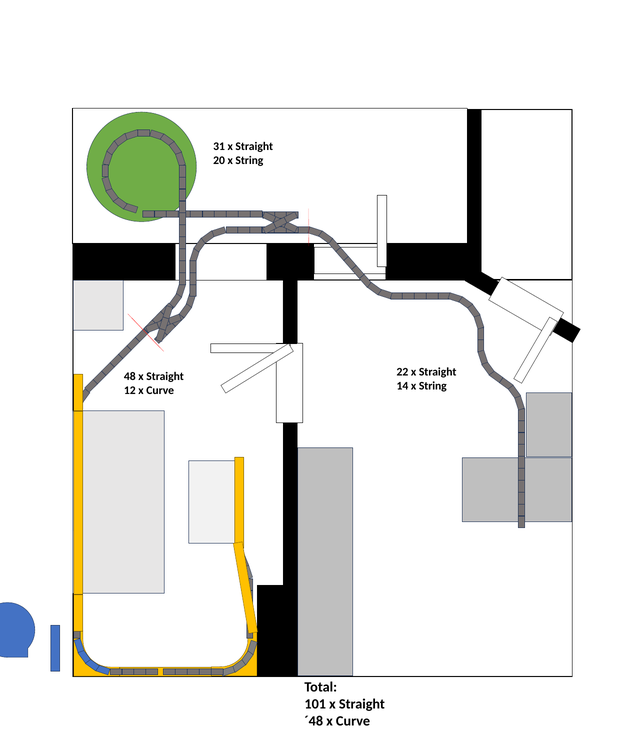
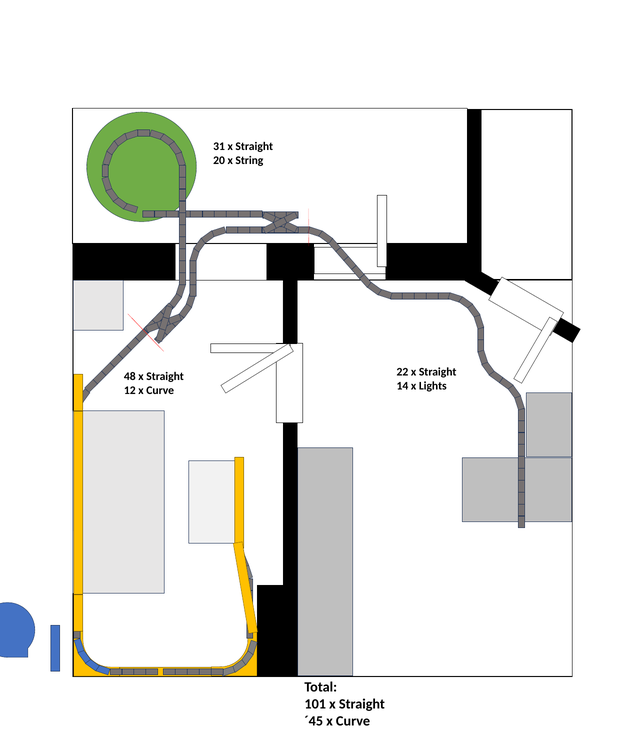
14 x String: String -> Lights
´48: ´48 -> ´45
